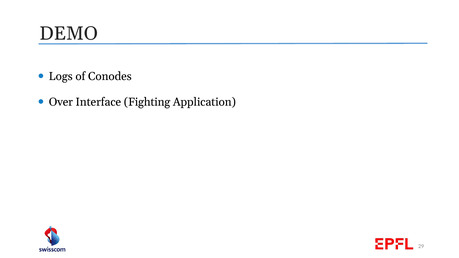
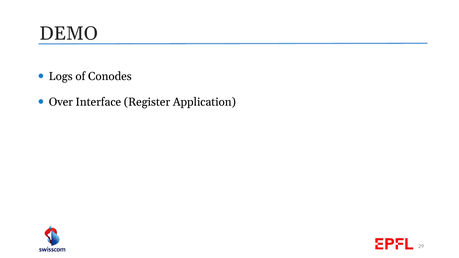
Fighting: Fighting -> Register
